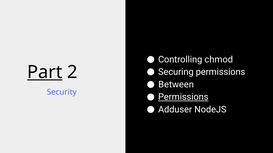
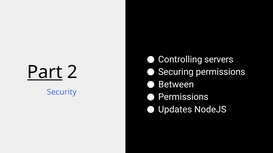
chmod: chmod -> servers
Permissions at (183, 97) underline: present -> none
Adduser: Adduser -> Updates
